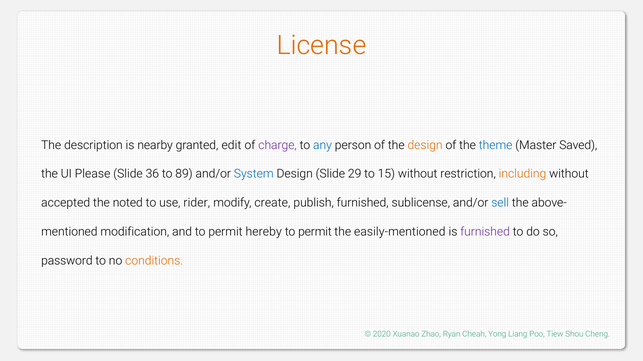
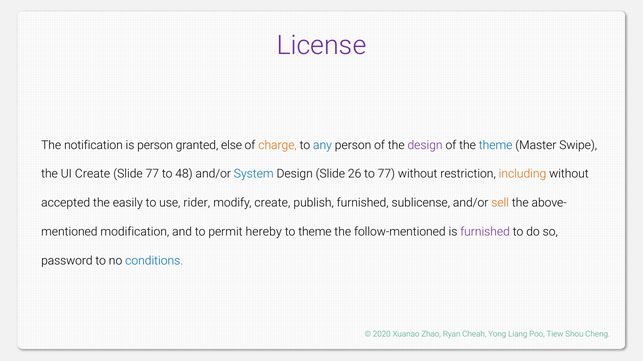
License colour: orange -> purple
description: description -> notification
is nearby: nearby -> person
edit: edit -> else
charge colour: purple -> orange
design at (425, 145) colour: orange -> purple
Saved: Saved -> Swipe
UI Please: Please -> Create
Slide 36: 36 -> 77
89: 89 -> 48
29: 29 -> 26
to 15: 15 -> 77
noted: noted -> easily
sell colour: blue -> orange
permit at (315, 232): permit -> theme
easily-mentioned: easily-mentioned -> follow-mentioned
conditions colour: orange -> blue
